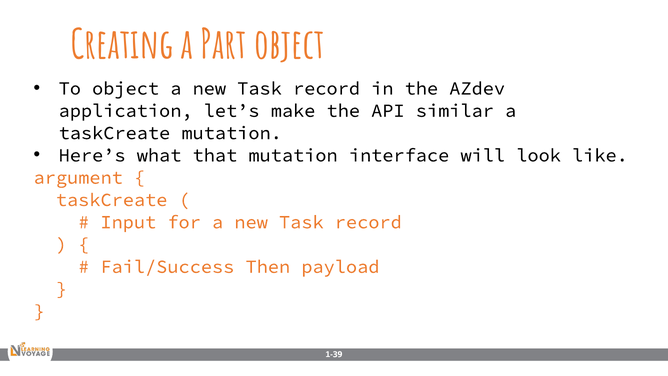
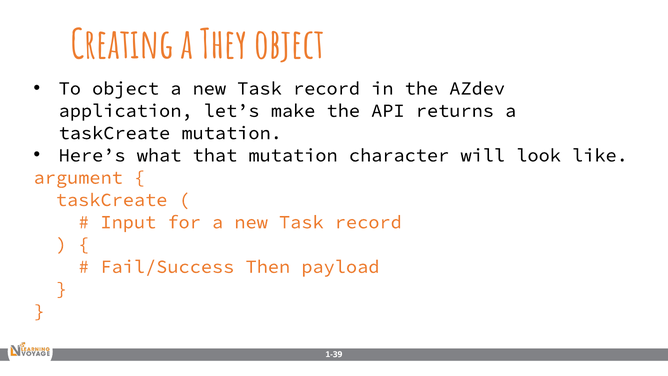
Part: Part -> They
similar: similar -> returns
interface: interface -> character
